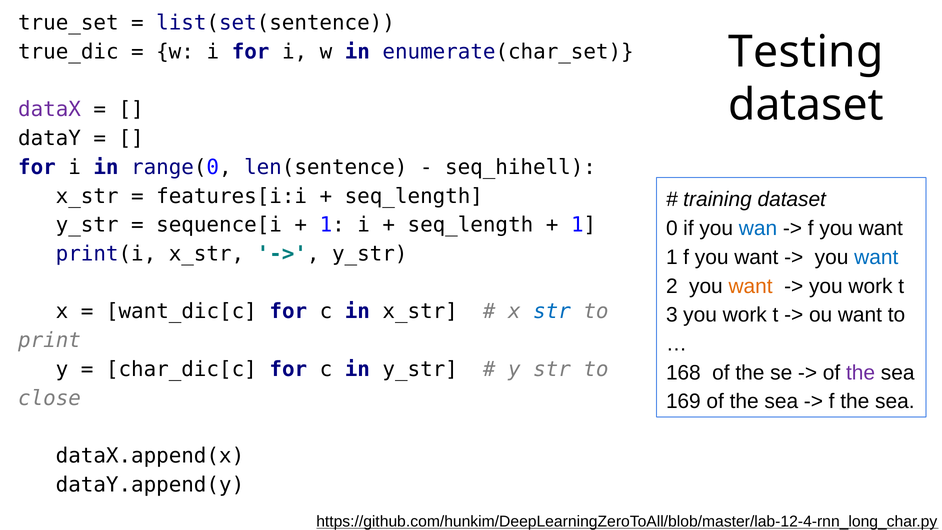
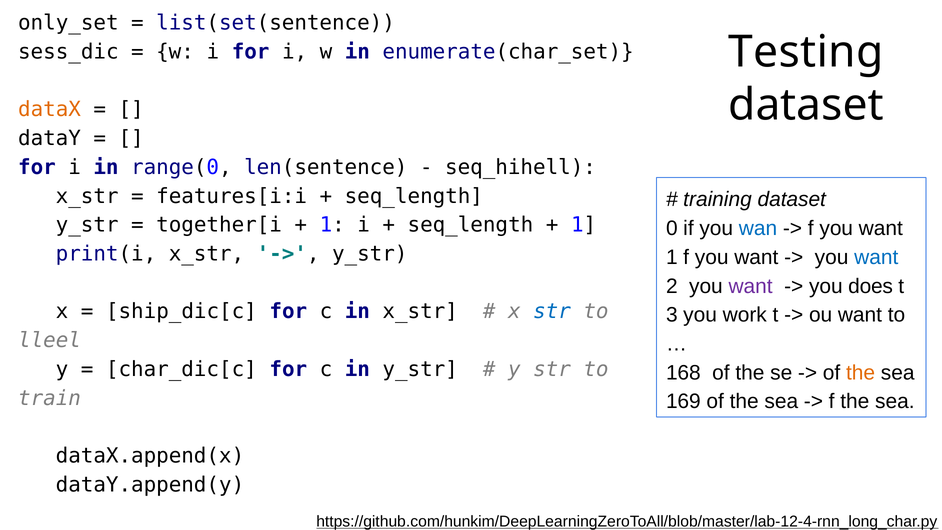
true_set: true_set -> only_set
true_dic: true_dic -> sess_dic
dataX colour: purple -> orange
sequence[i: sequence[i -> together[i
want at (751, 286) colour: orange -> purple
work at (871, 286): work -> does
want_dic[c: want_dic[c -> ship_dic[c
print: print -> lleel
the at (861, 373) colour: purple -> orange
close: close -> train
